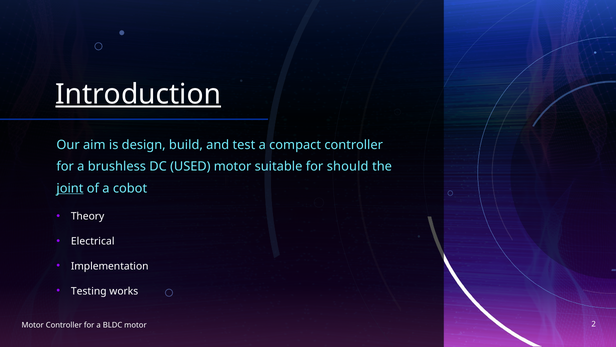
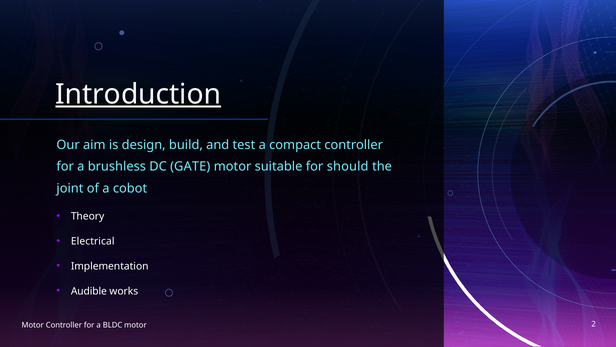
USED: USED -> GATE
joint underline: present -> none
Testing: Testing -> Audible
